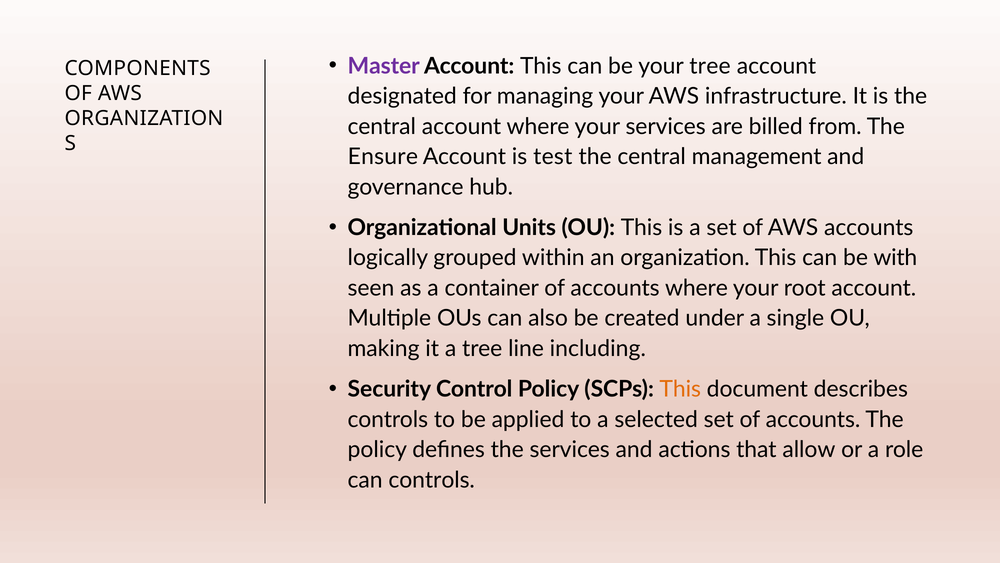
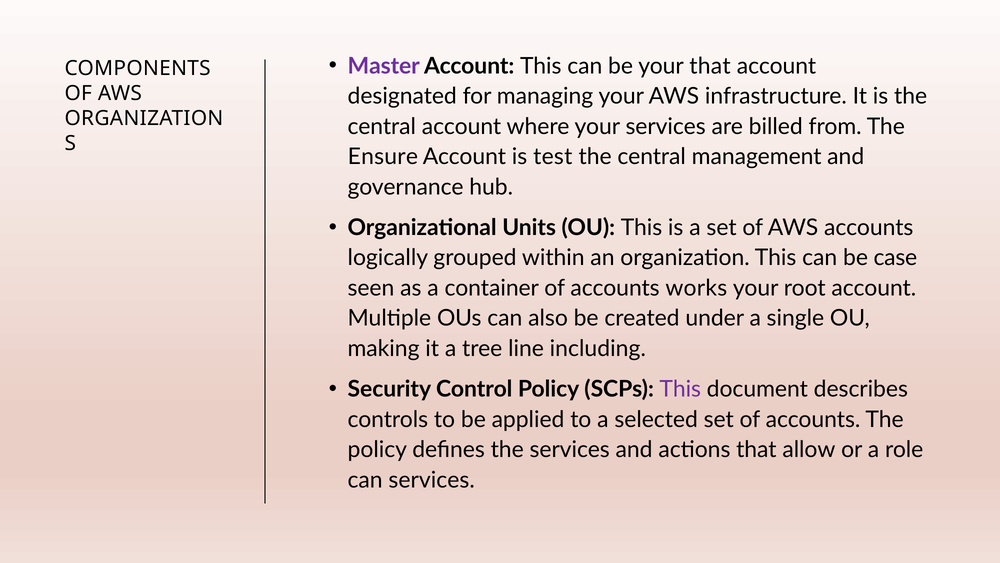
your tree: tree -> that
with: with -> case
accounts where: where -> works
This at (680, 389) colour: orange -> purple
can controls: controls -> services
